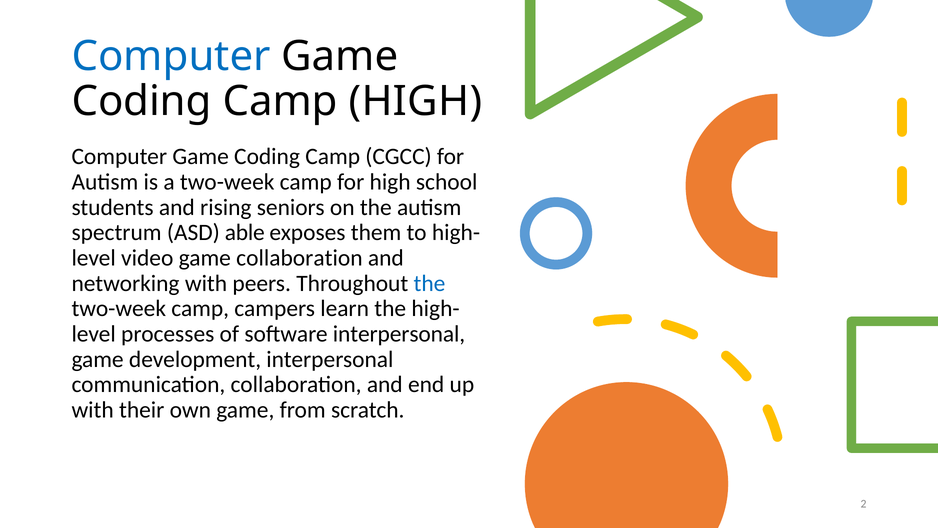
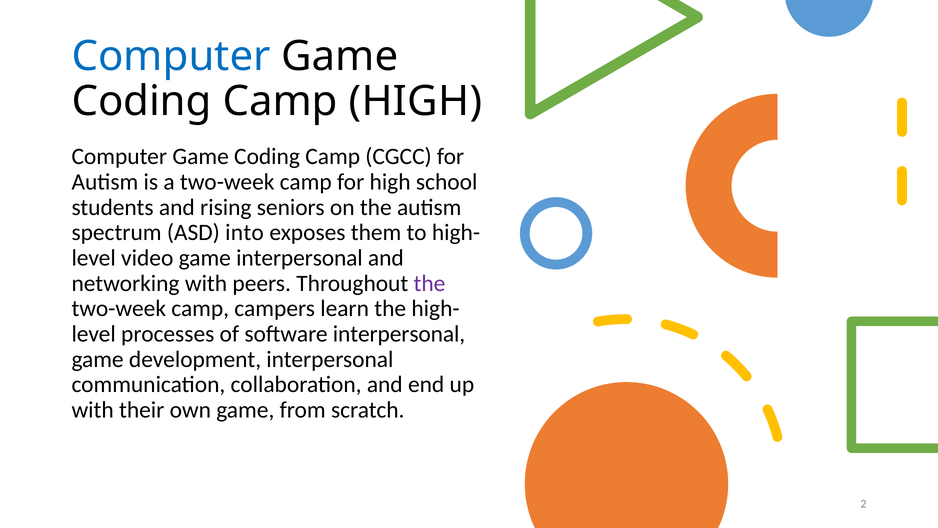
able: able -> into
game collaboration: collaboration -> interpersonal
the at (430, 283) colour: blue -> purple
